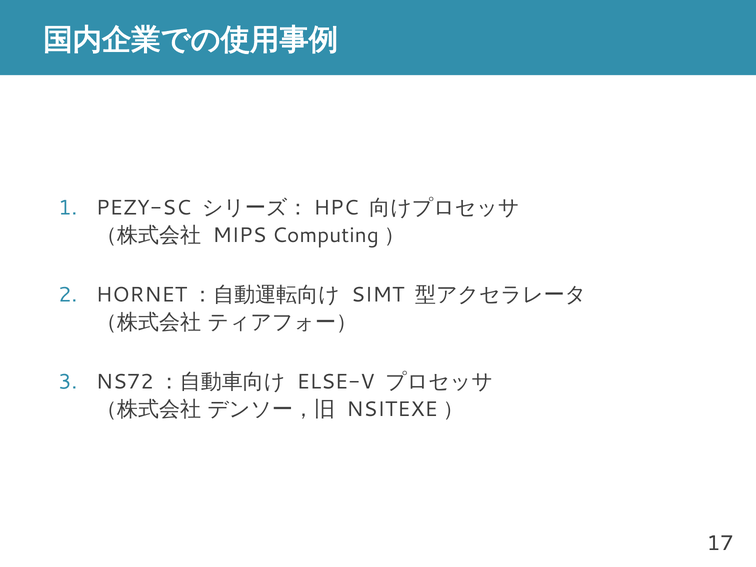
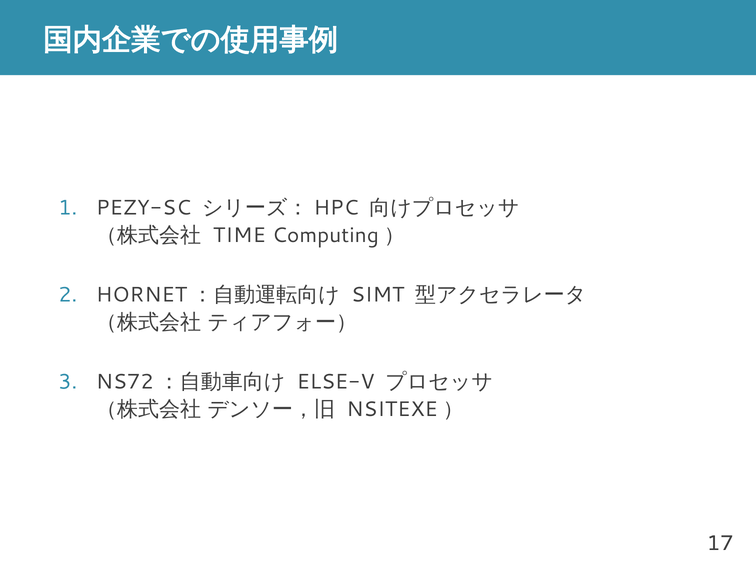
MIPS: MIPS -> TIME
